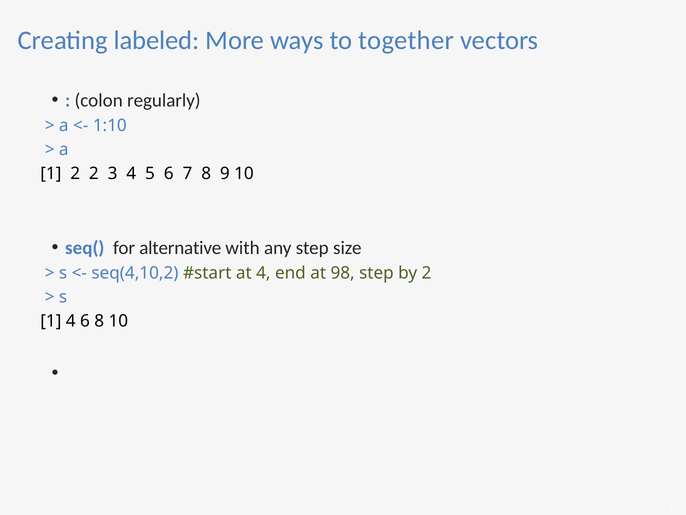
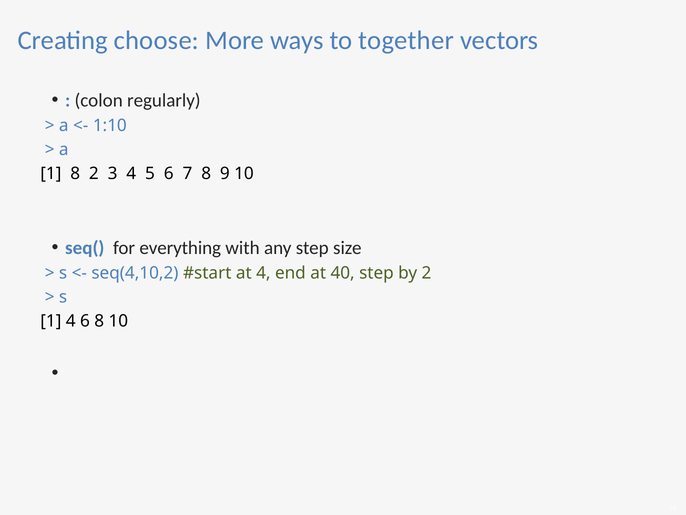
labeled: labeled -> choose
1 2: 2 -> 8
alternative: alternative -> everything
98: 98 -> 40
